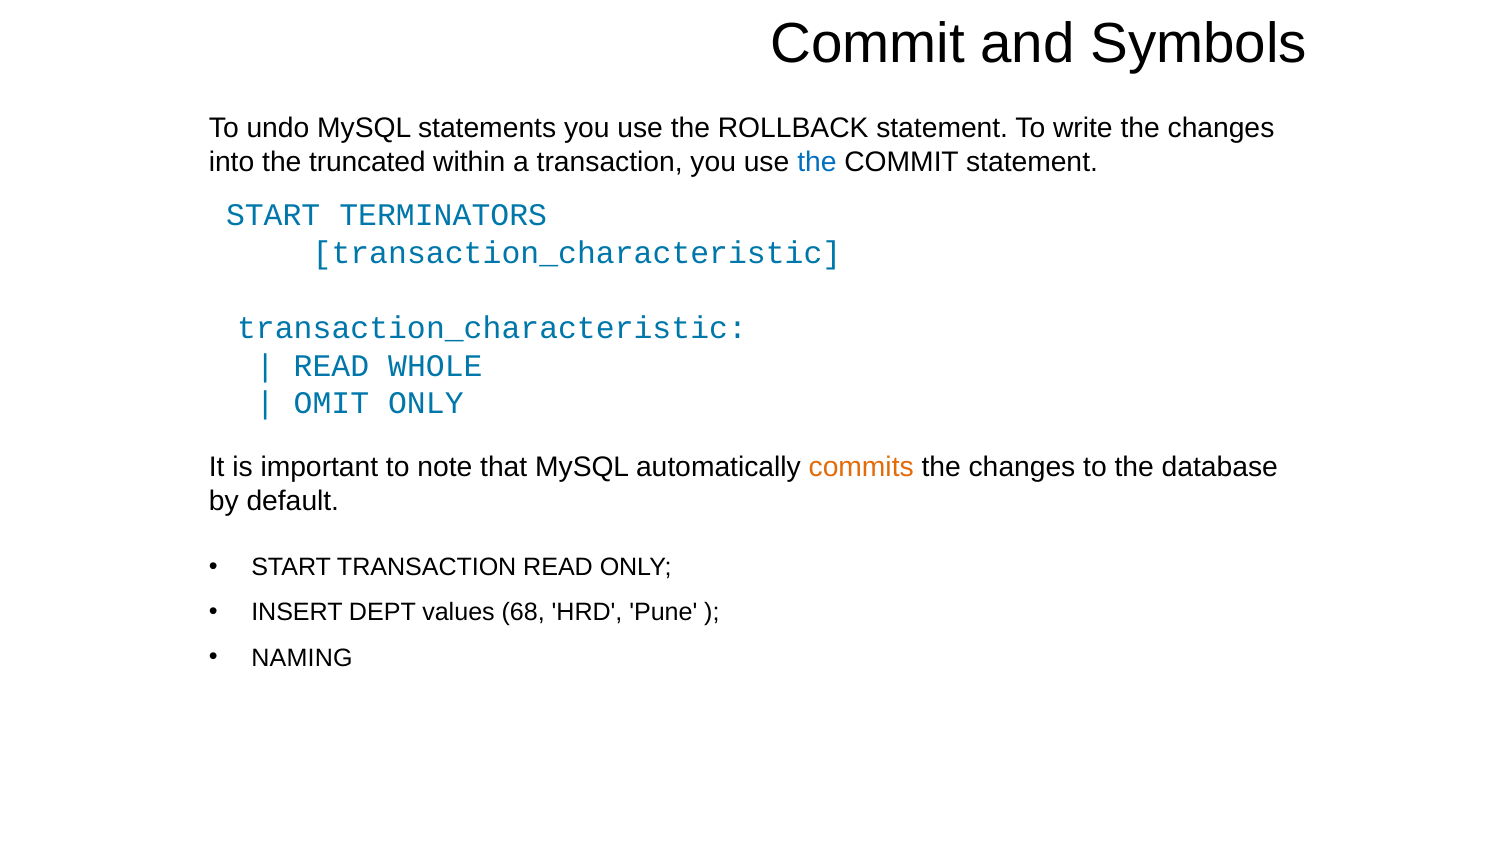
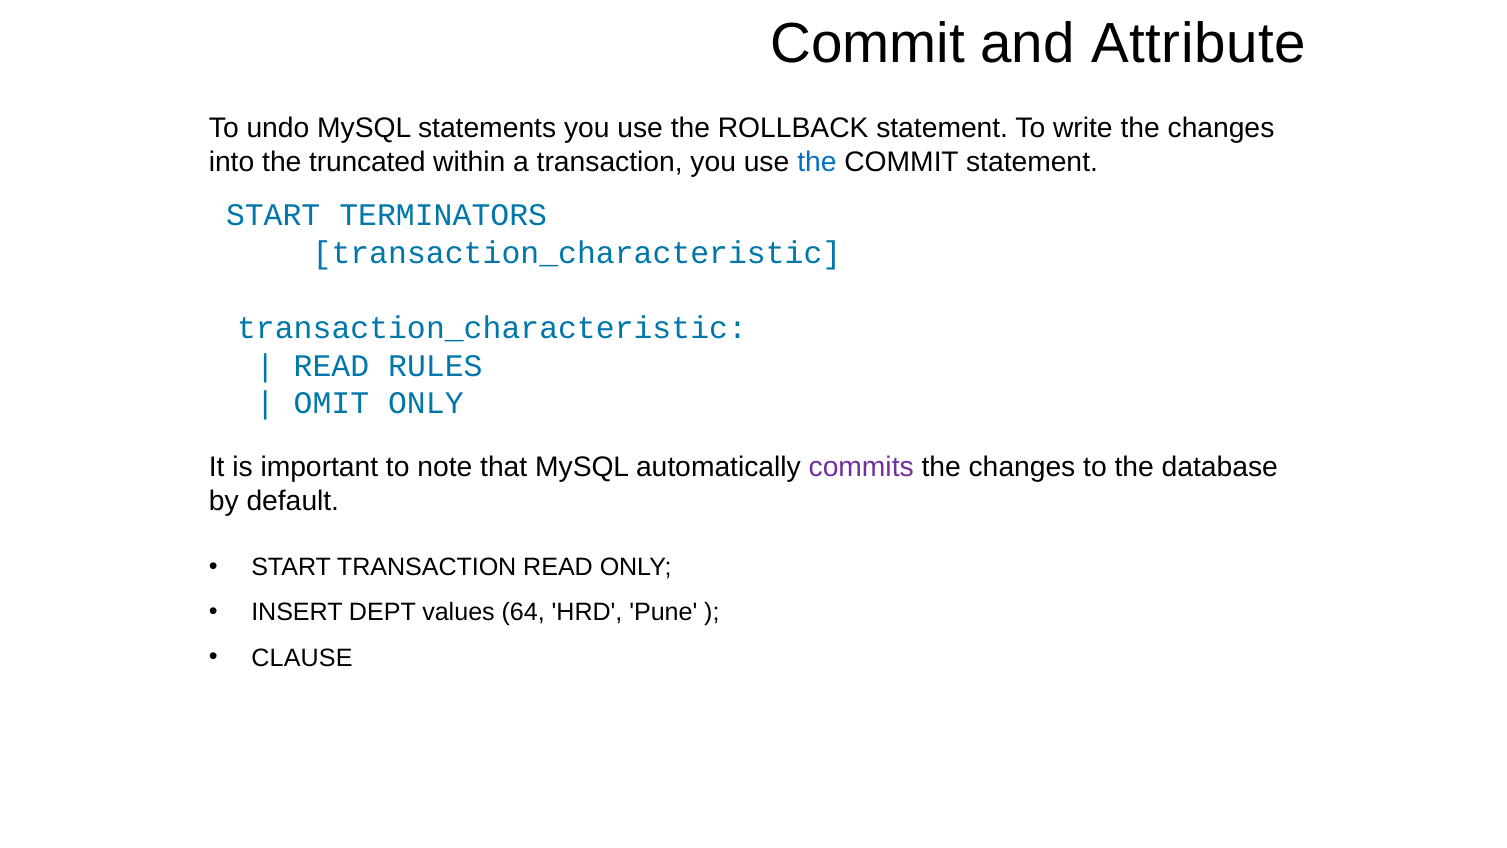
Symbols: Symbols -> Attribute
WHOLE: WHOLE -> RULES
commits colour: orange -> purple
68: 68 -> 64
NAMING: NAMING -> CLAUSE
